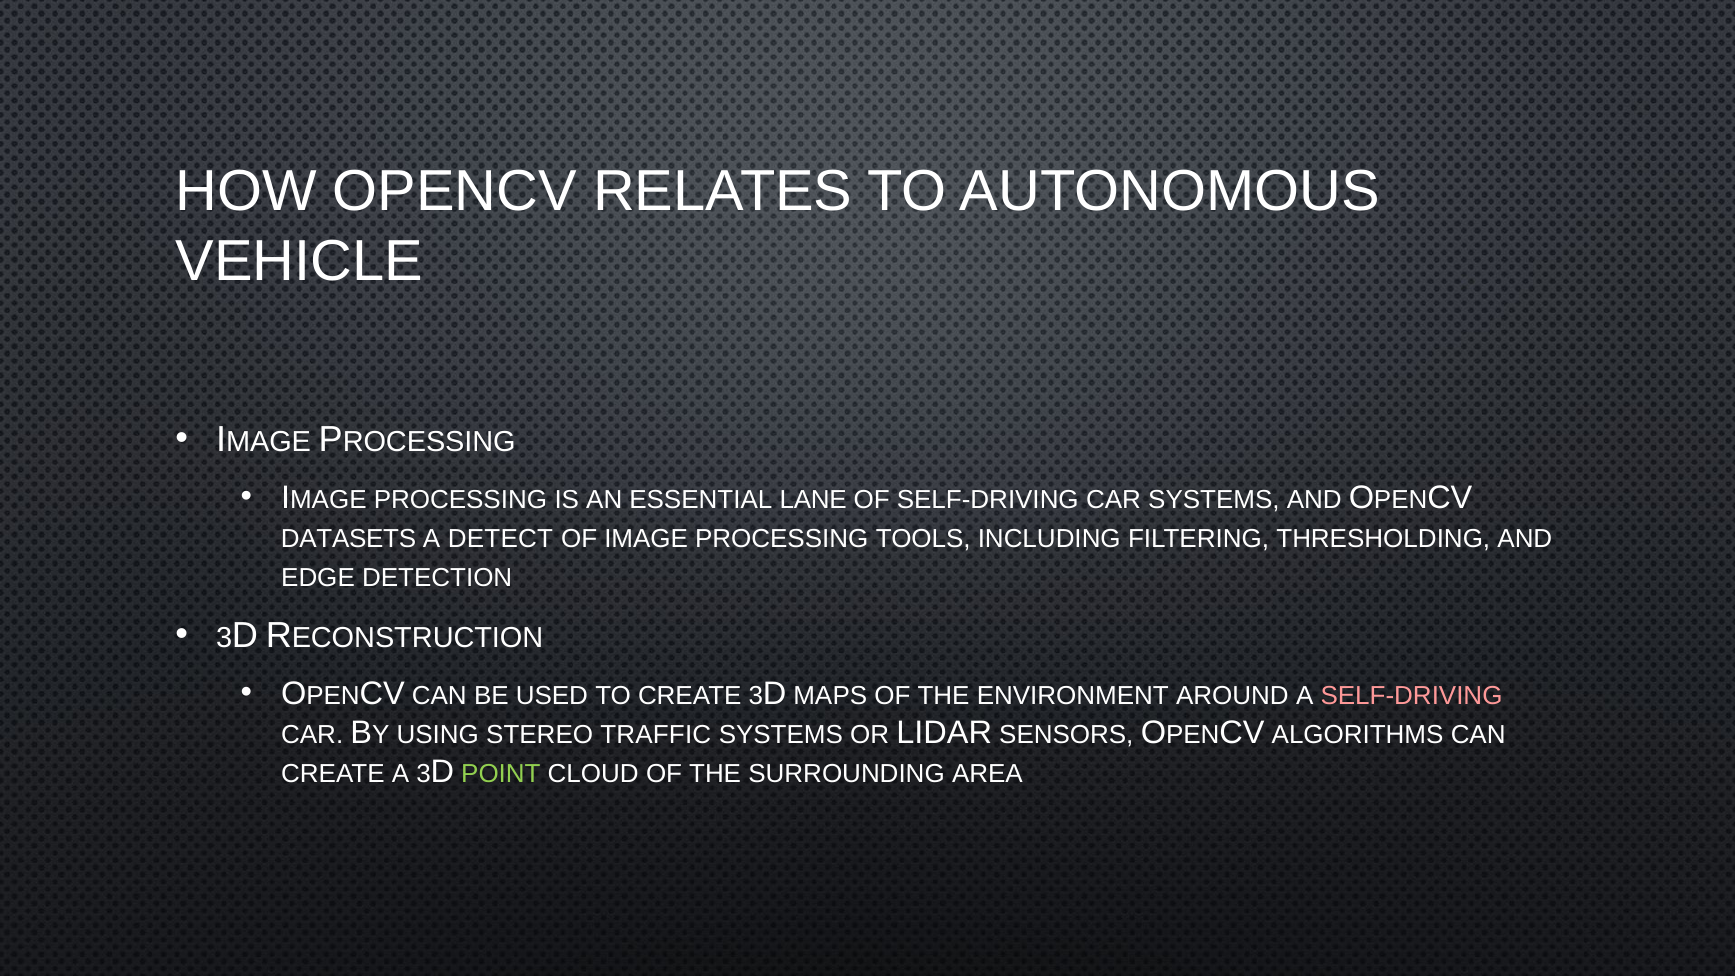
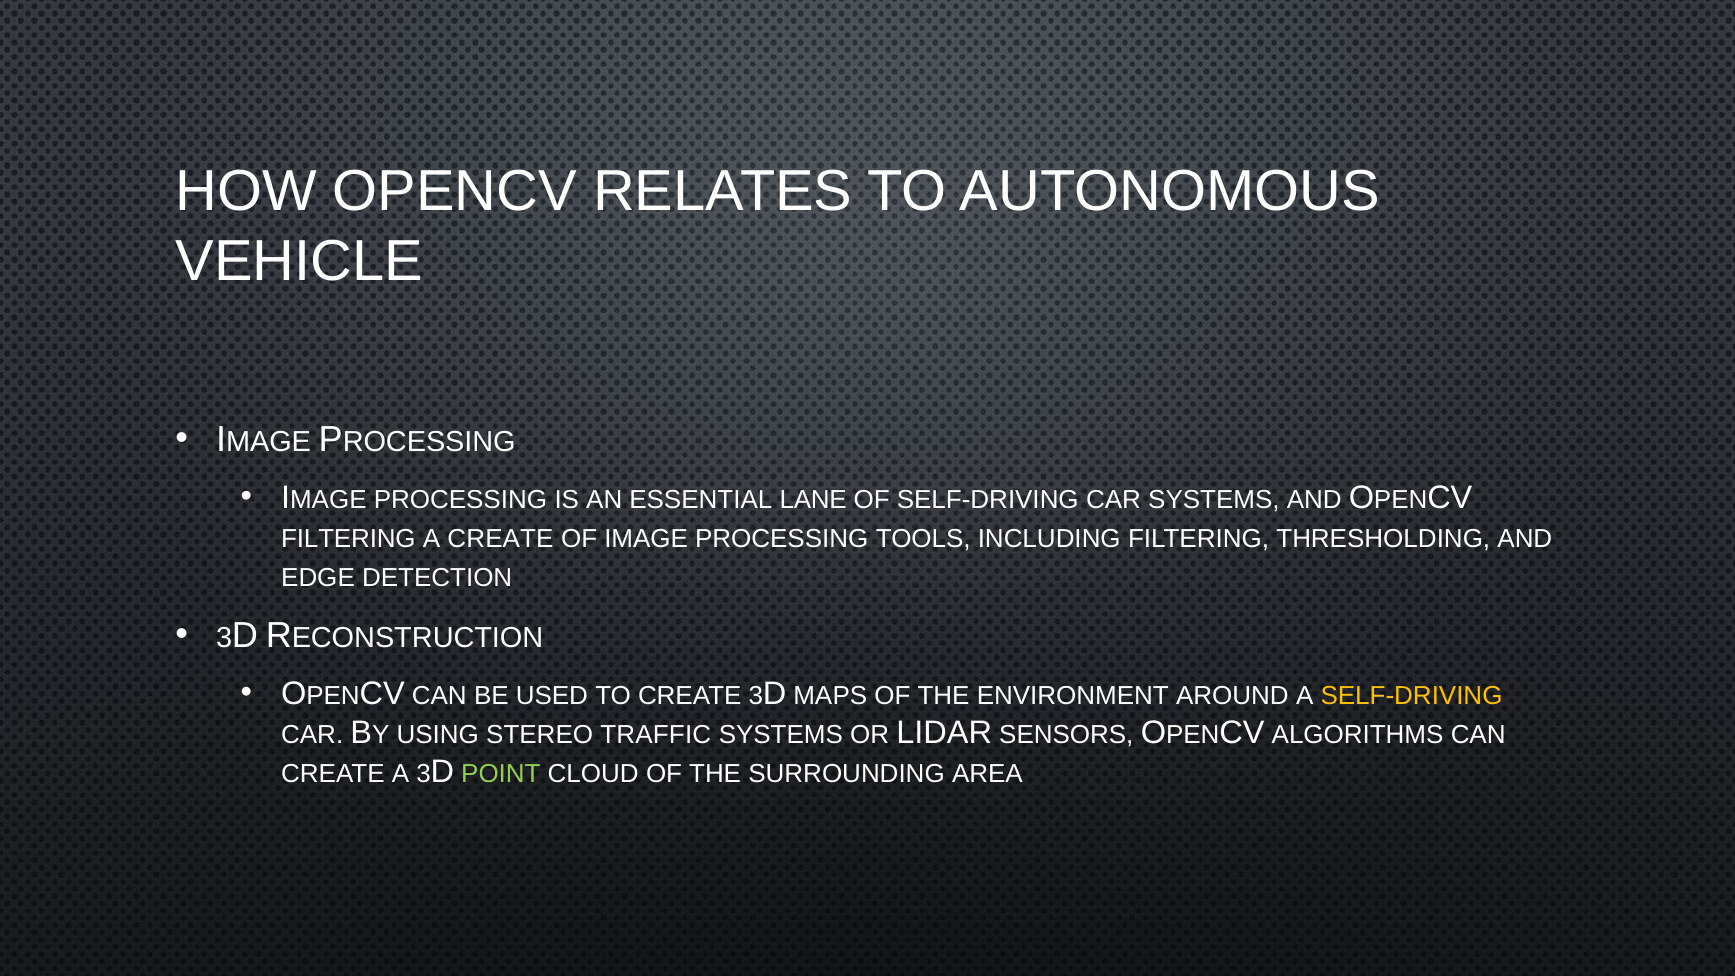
DATASETS at (348, 539): DATASETS -> FILTERING
A DETECT: DETECT -> CREATE
SELF-DRIVING at (1412, 696) colour: pink -> yellow
